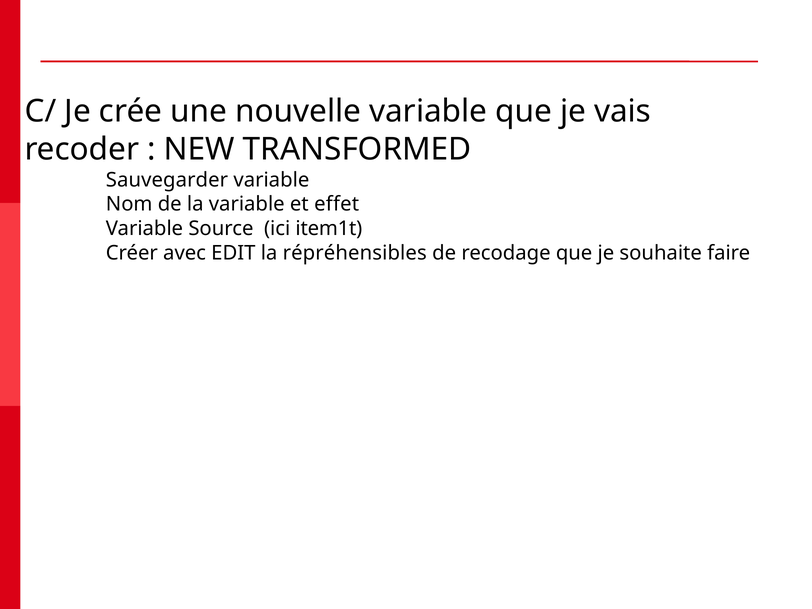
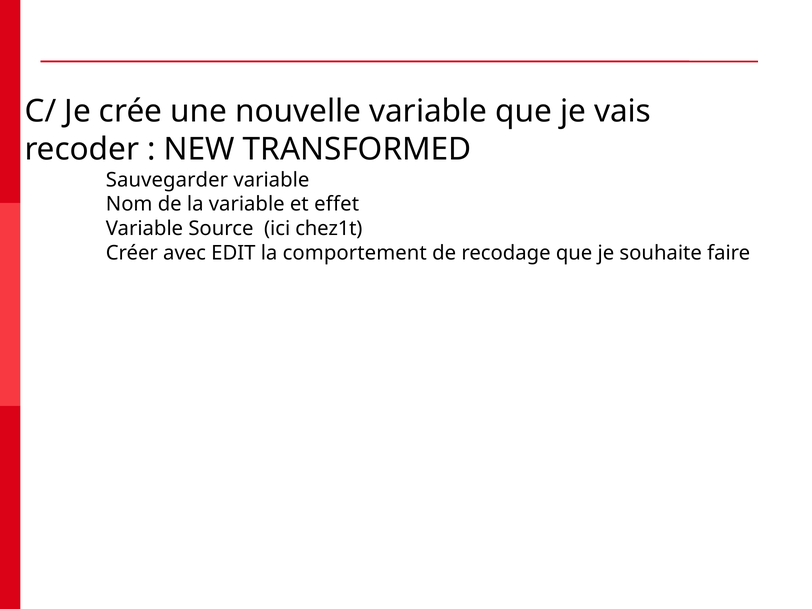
item1t: item1t -> chez1t
répréhensibles: répréhensibles -> comportement
